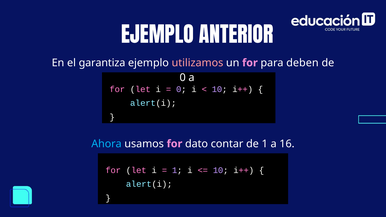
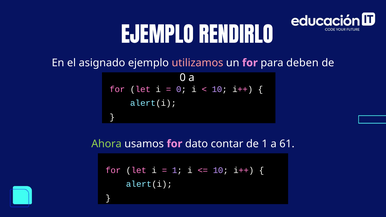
ANTERIOR: ANTERIOR -> RENDIRLO
garantiza: garantiza -> asignado
Ahora colour: light blue -> light green
16: 16 -> 61
